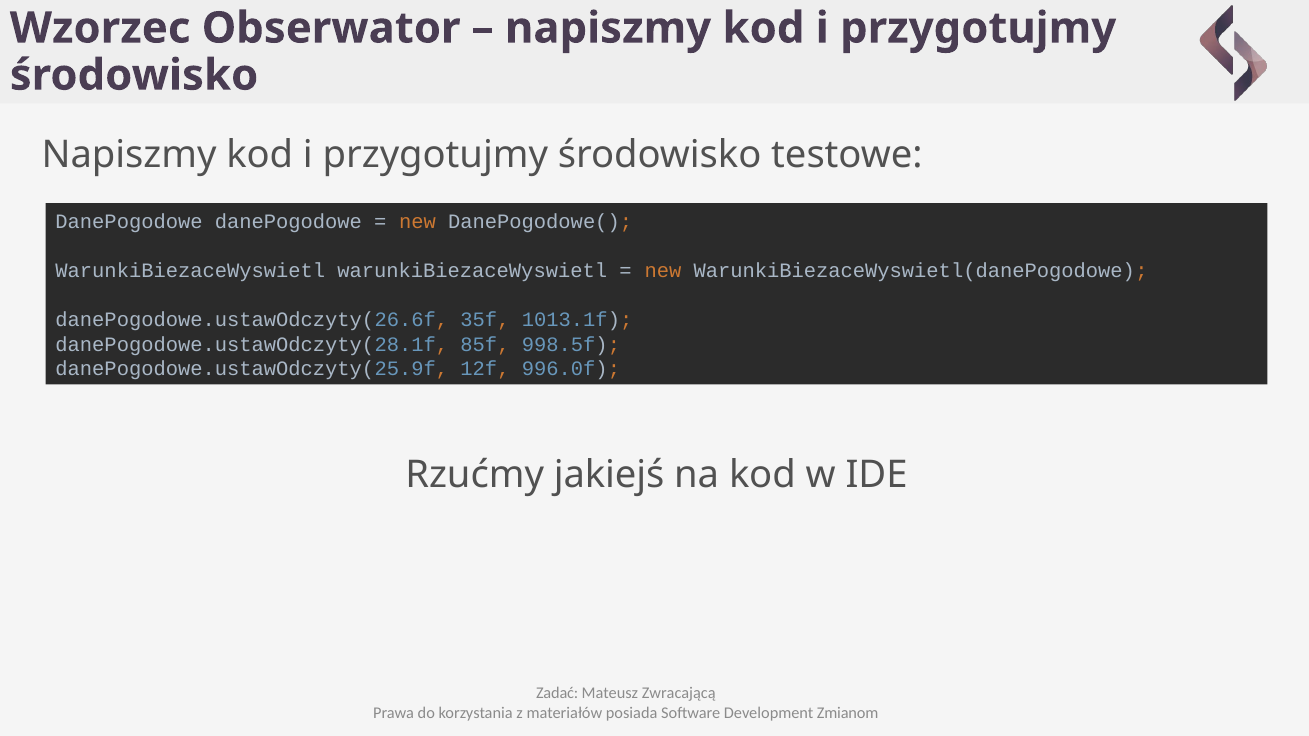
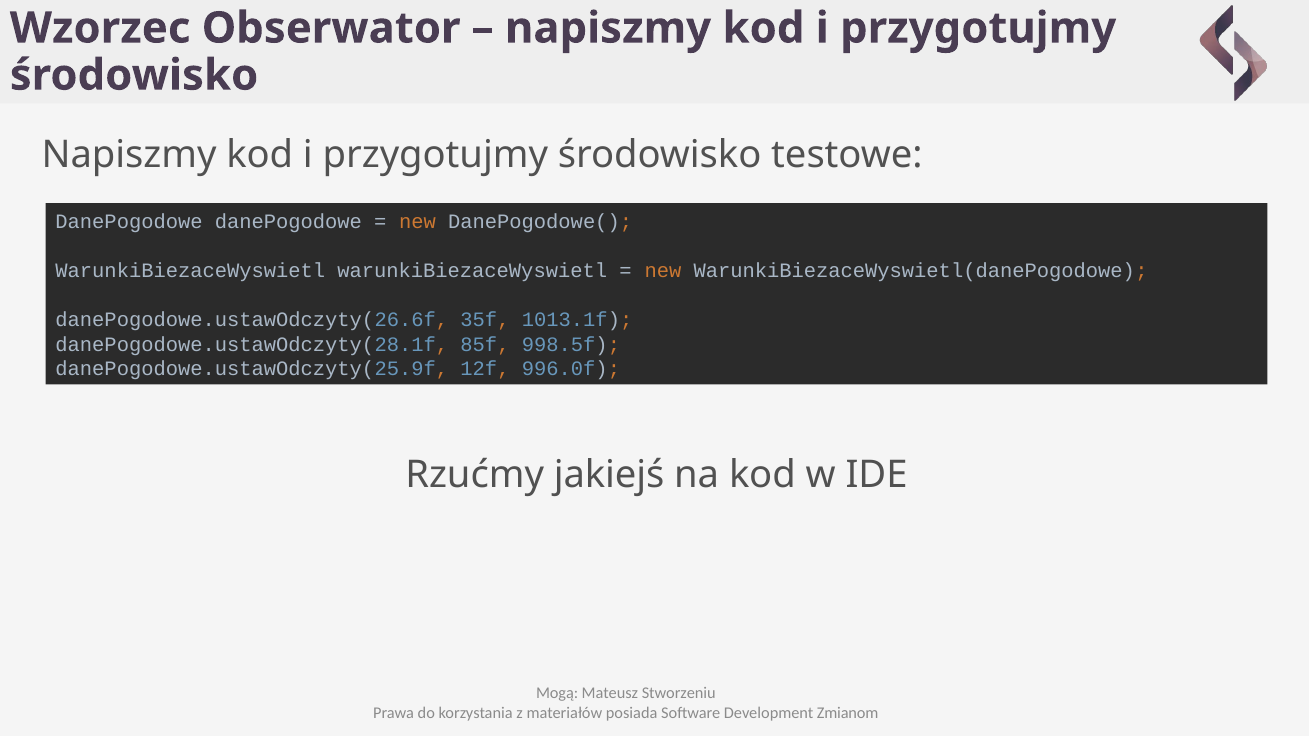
Zadać: Zadać -> Mogą
Zwracającą: Zwracającą -> Stworzeniu
